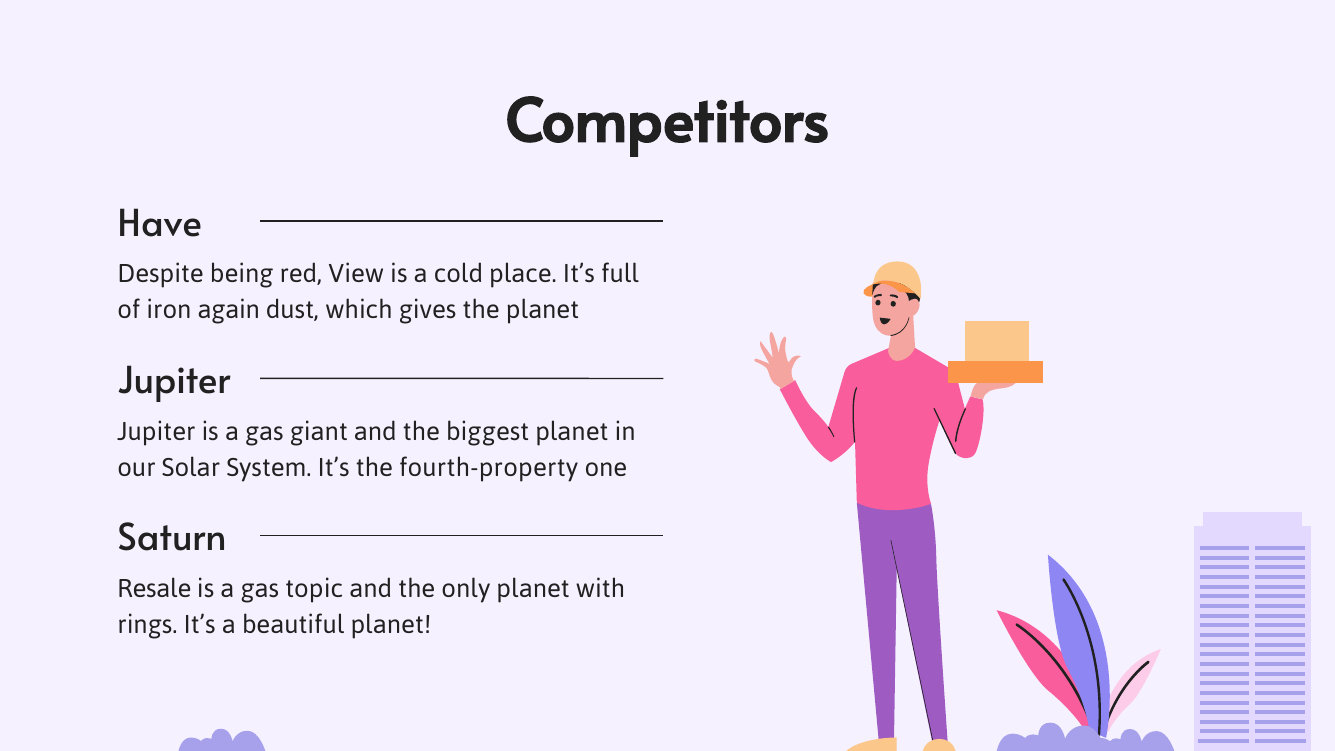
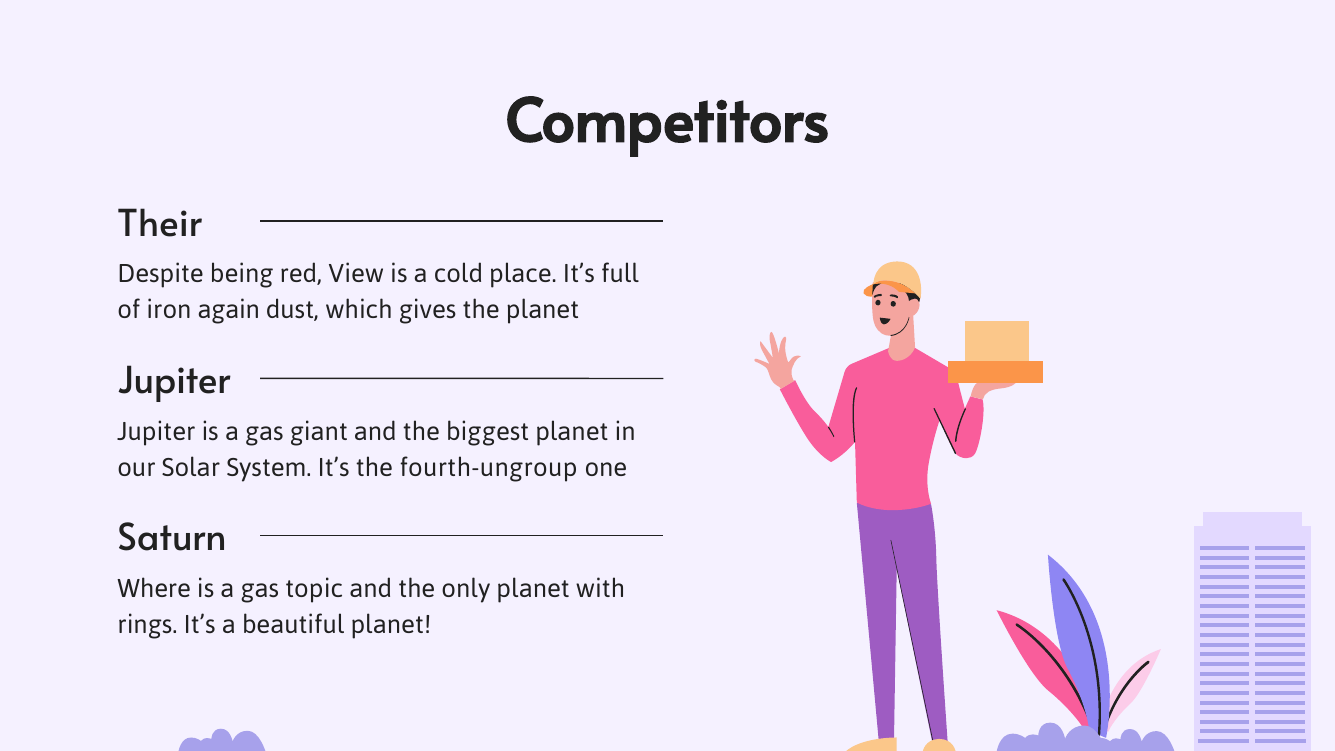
Have: Have -> Their
fourth-property: fourth-property -> fourth-ungroup
Resale: Resale -> Where
